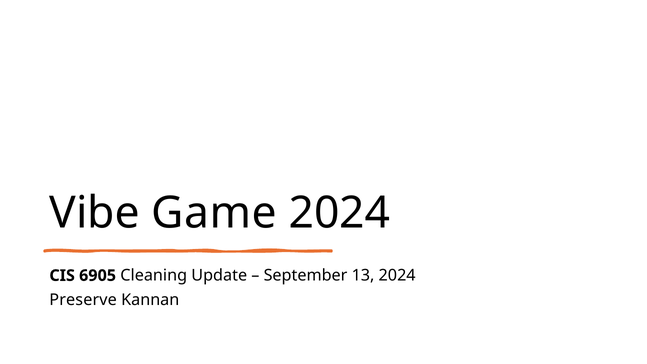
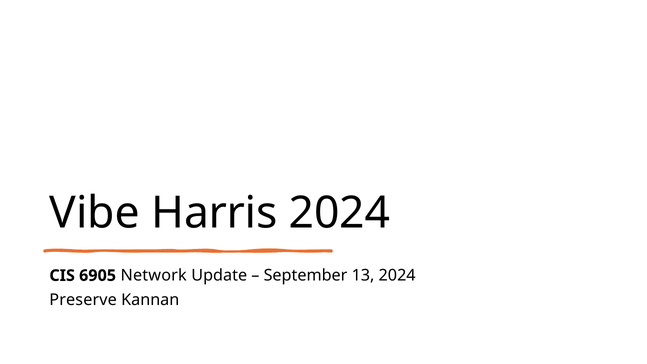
Game: Game -> Harris
Cleaning: Cleaning -> Network
